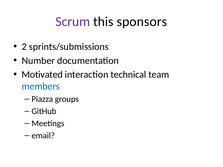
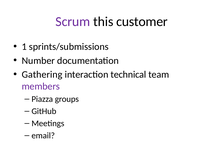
sponsors: sponsors -> customer
2: 2 -> 1
Motivated: Motivated -> Gathering
members colour: blue -> purple
